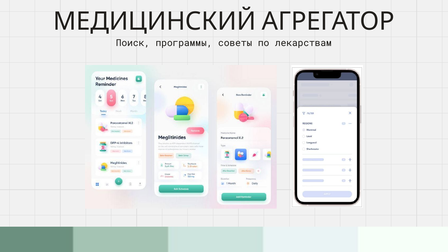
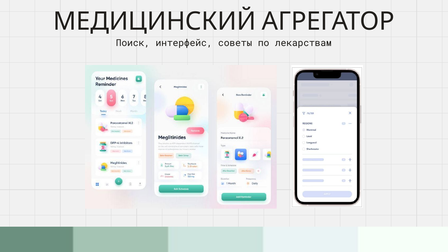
программы: программы -> интерфейс
